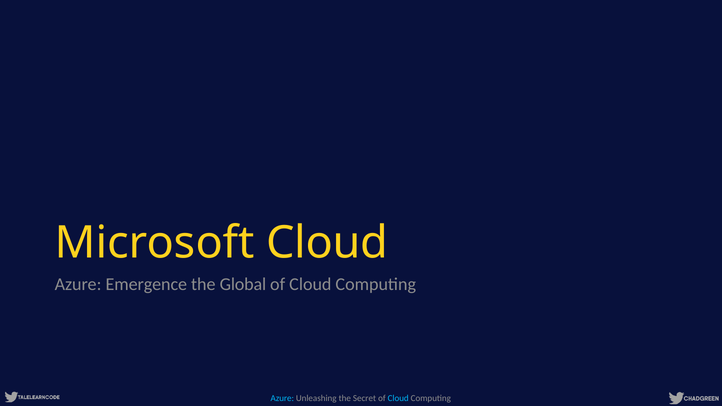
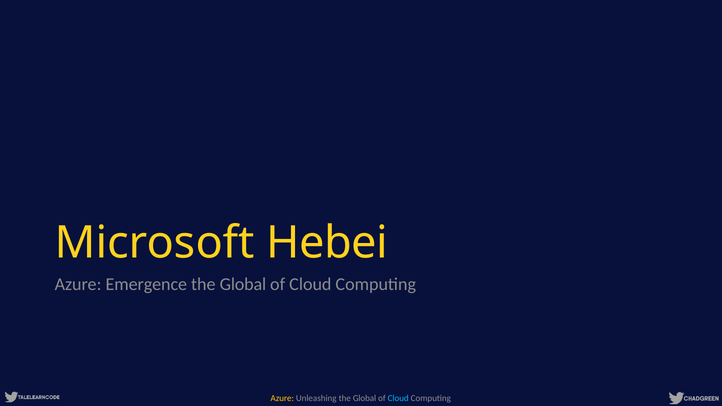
Microsoft Cloud: Cloud -> Hebei
Azure at (282, 398) colour: light blue -> yellow
Unleashing the Secret: Secret -> Global
